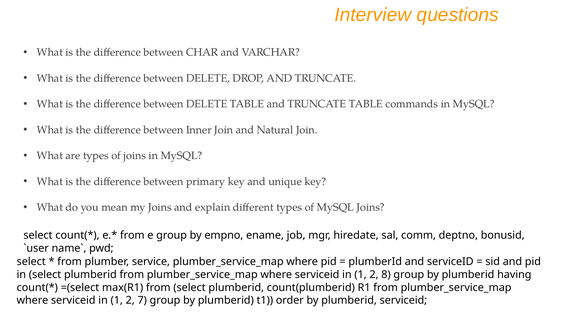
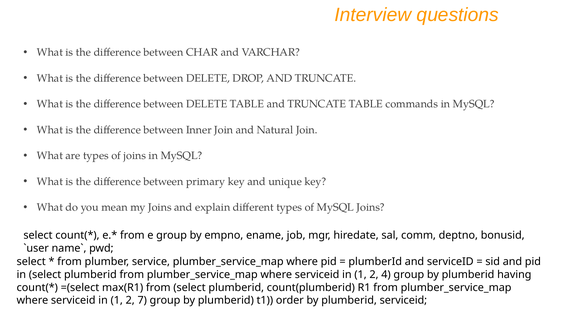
8: 8 -> 4
